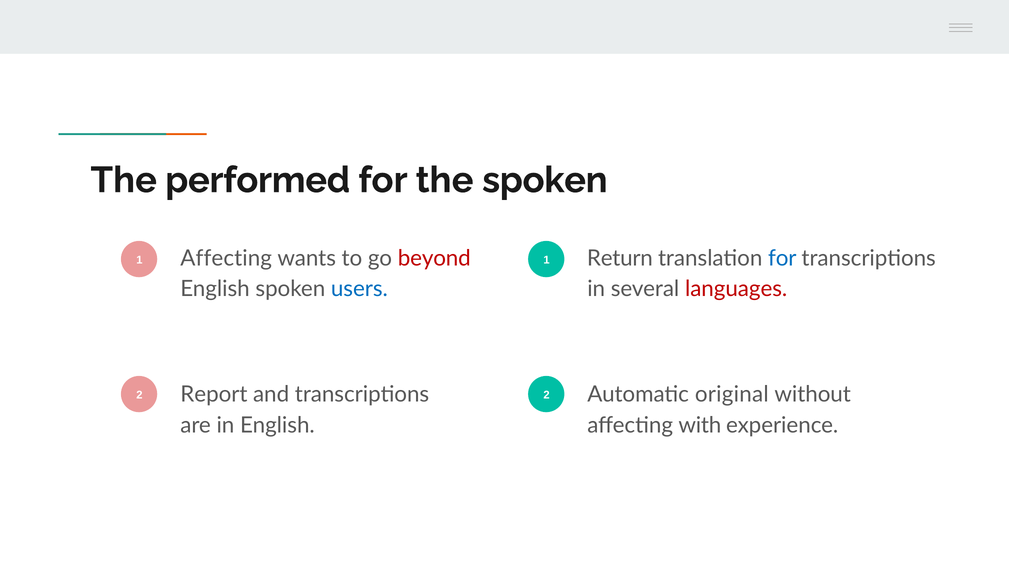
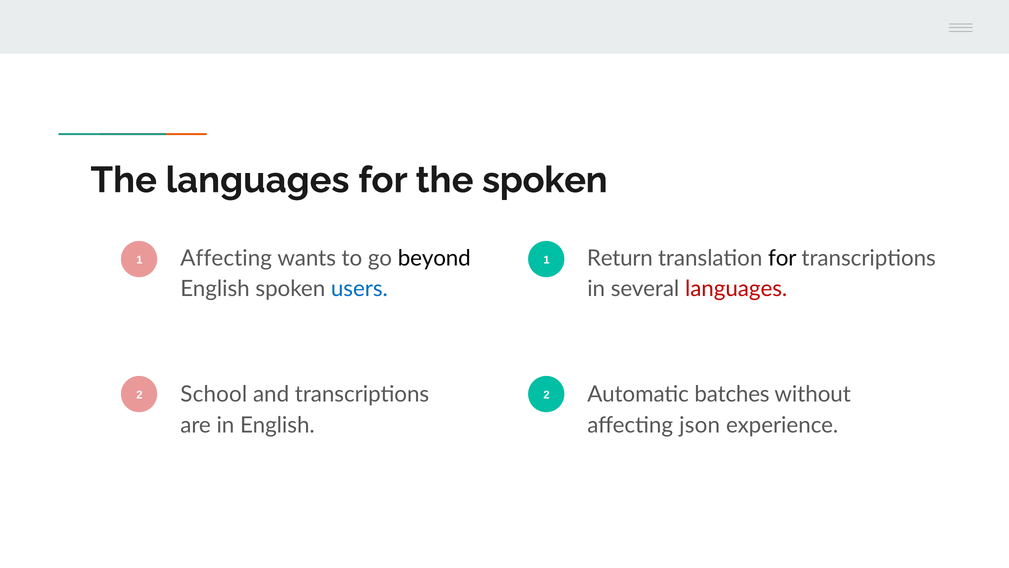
The performed: performed -> languages
beyond colour: red -> black
for at (782, 258) colour: blue -> black
Report: Report -> School
original: original -> batches
with: with -> json
